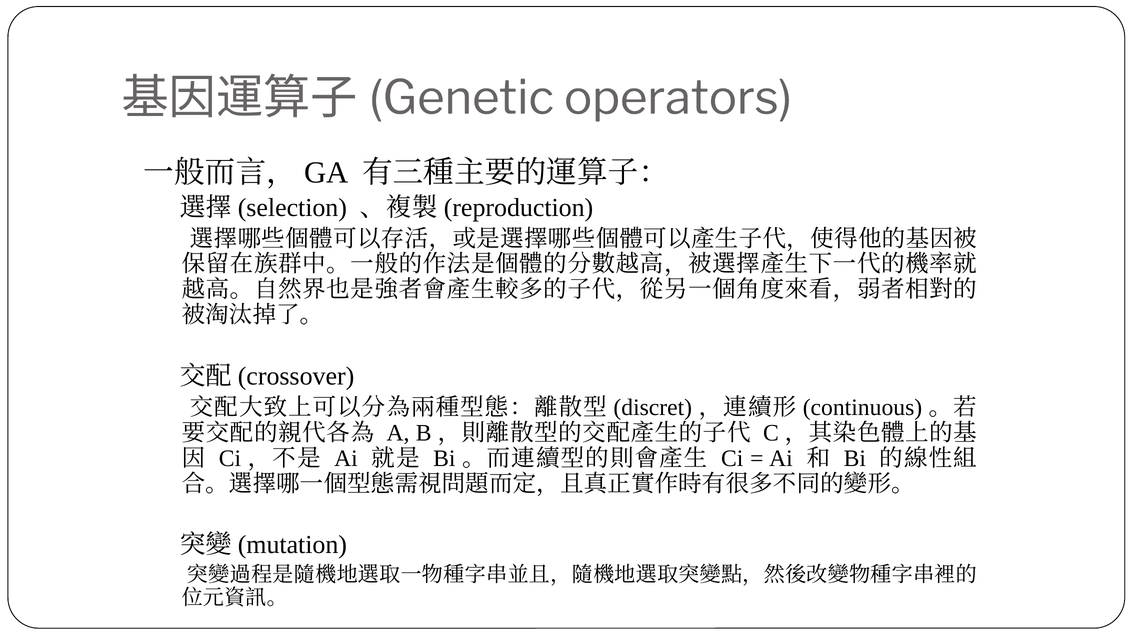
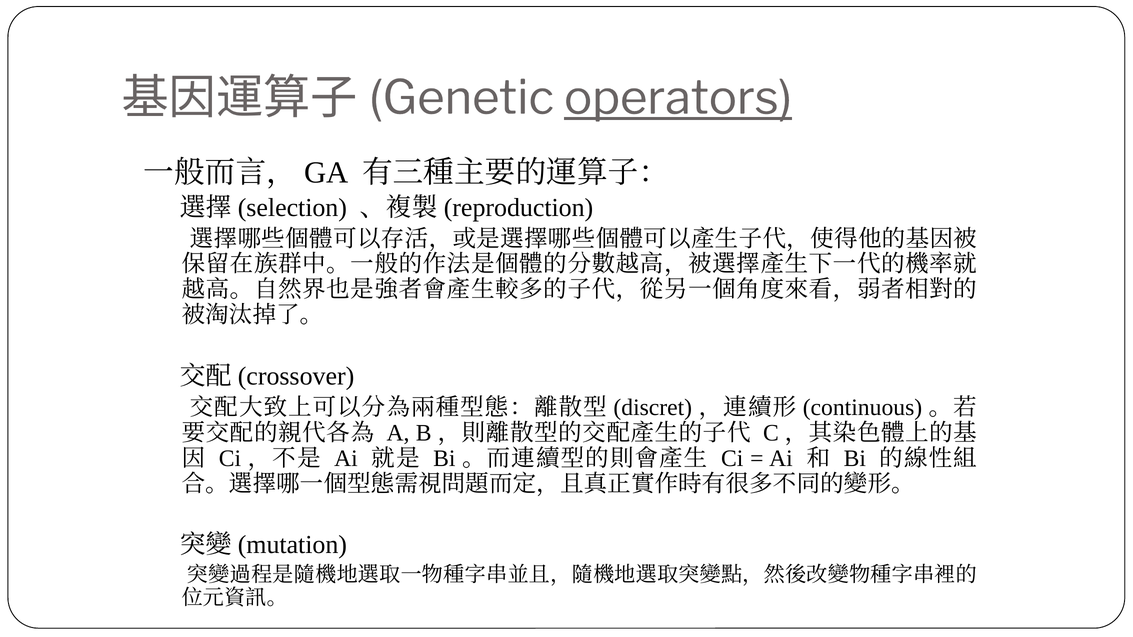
operators underline: none -> present
